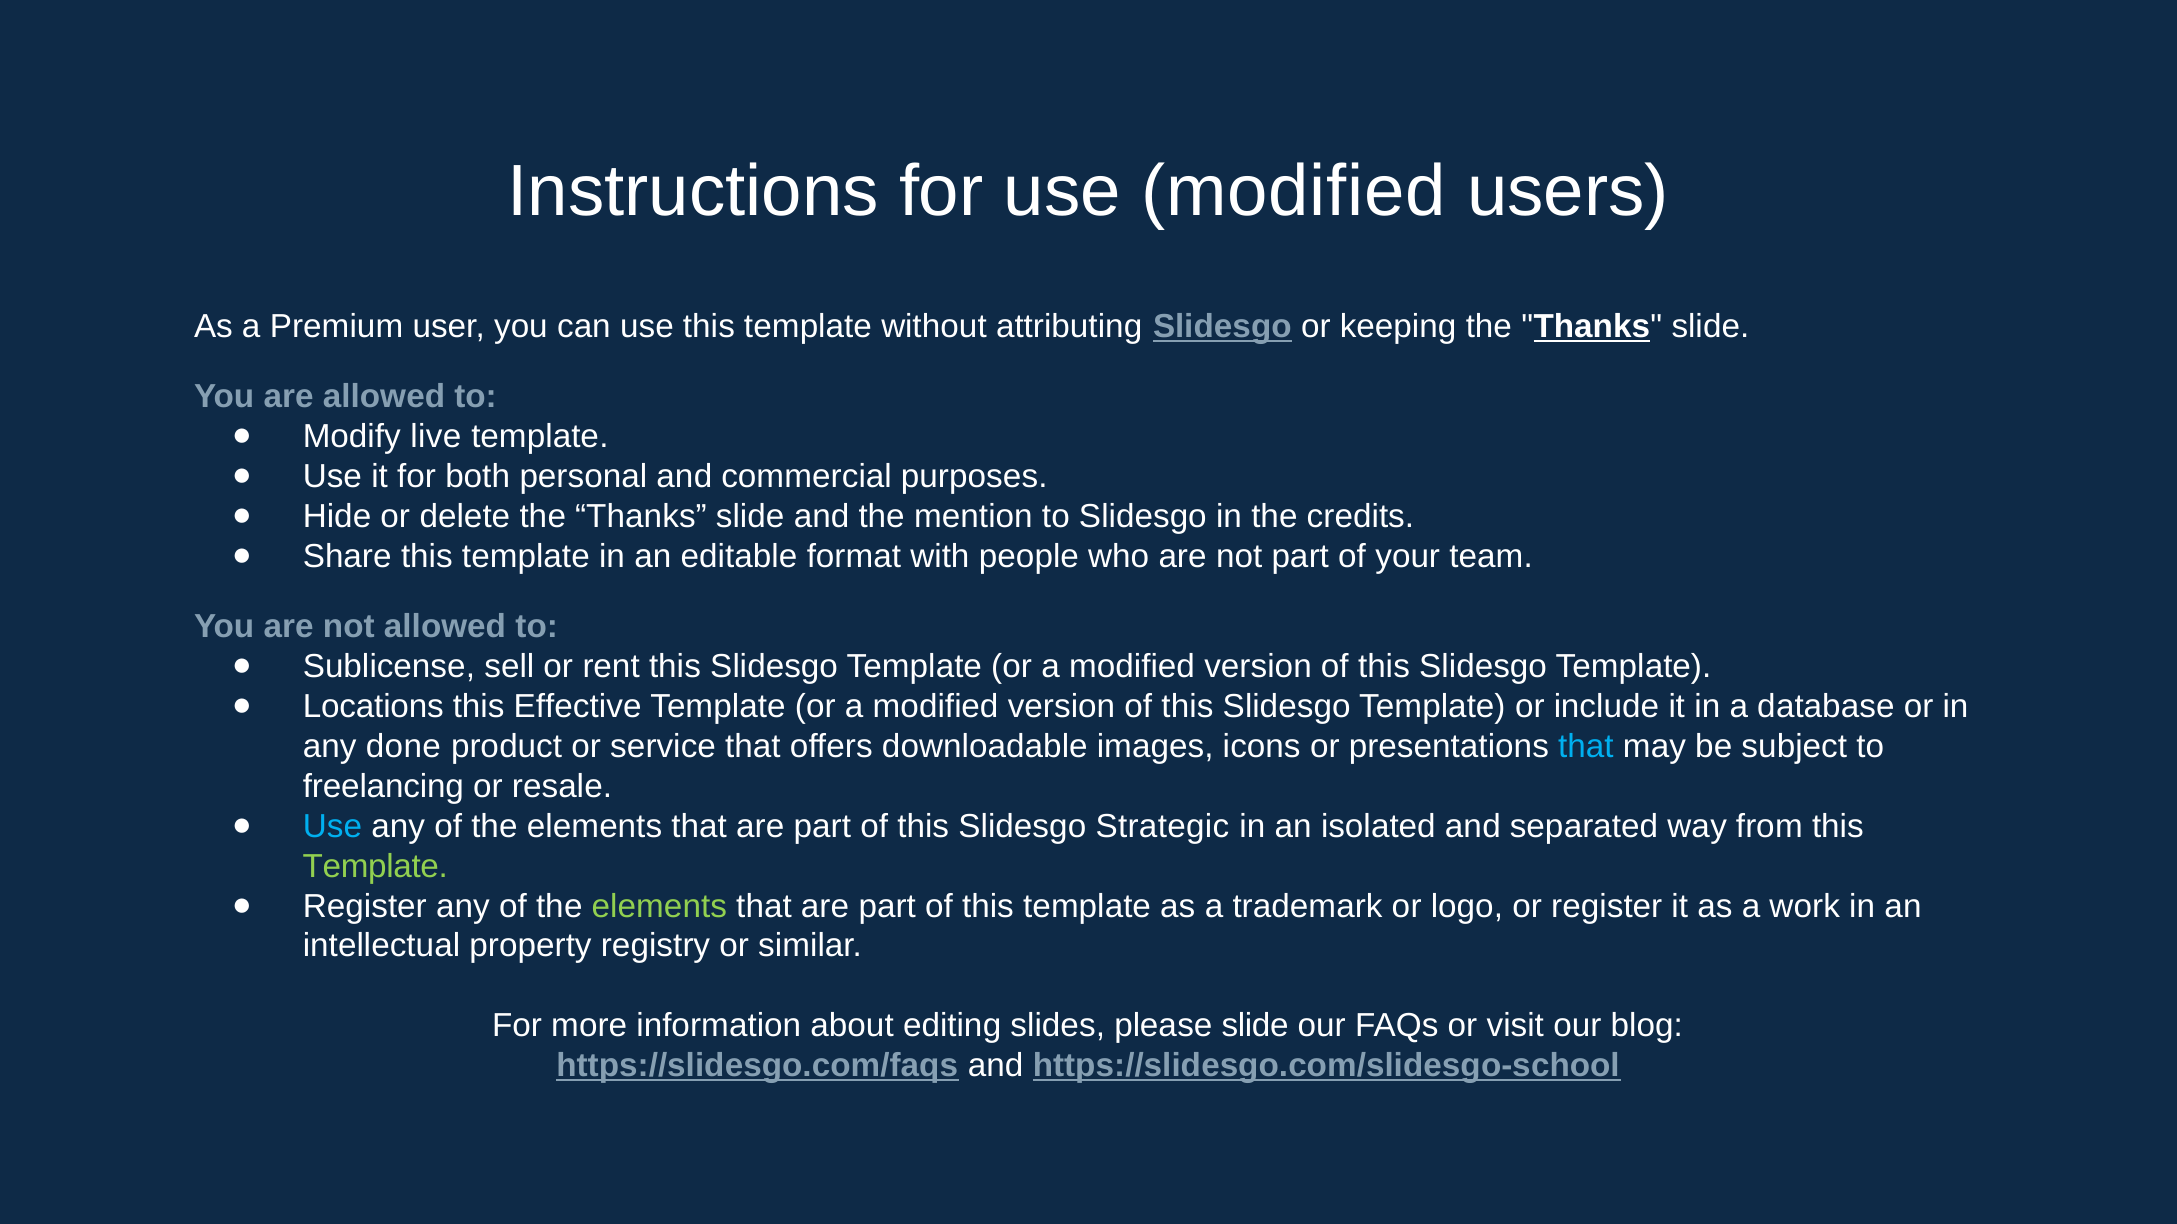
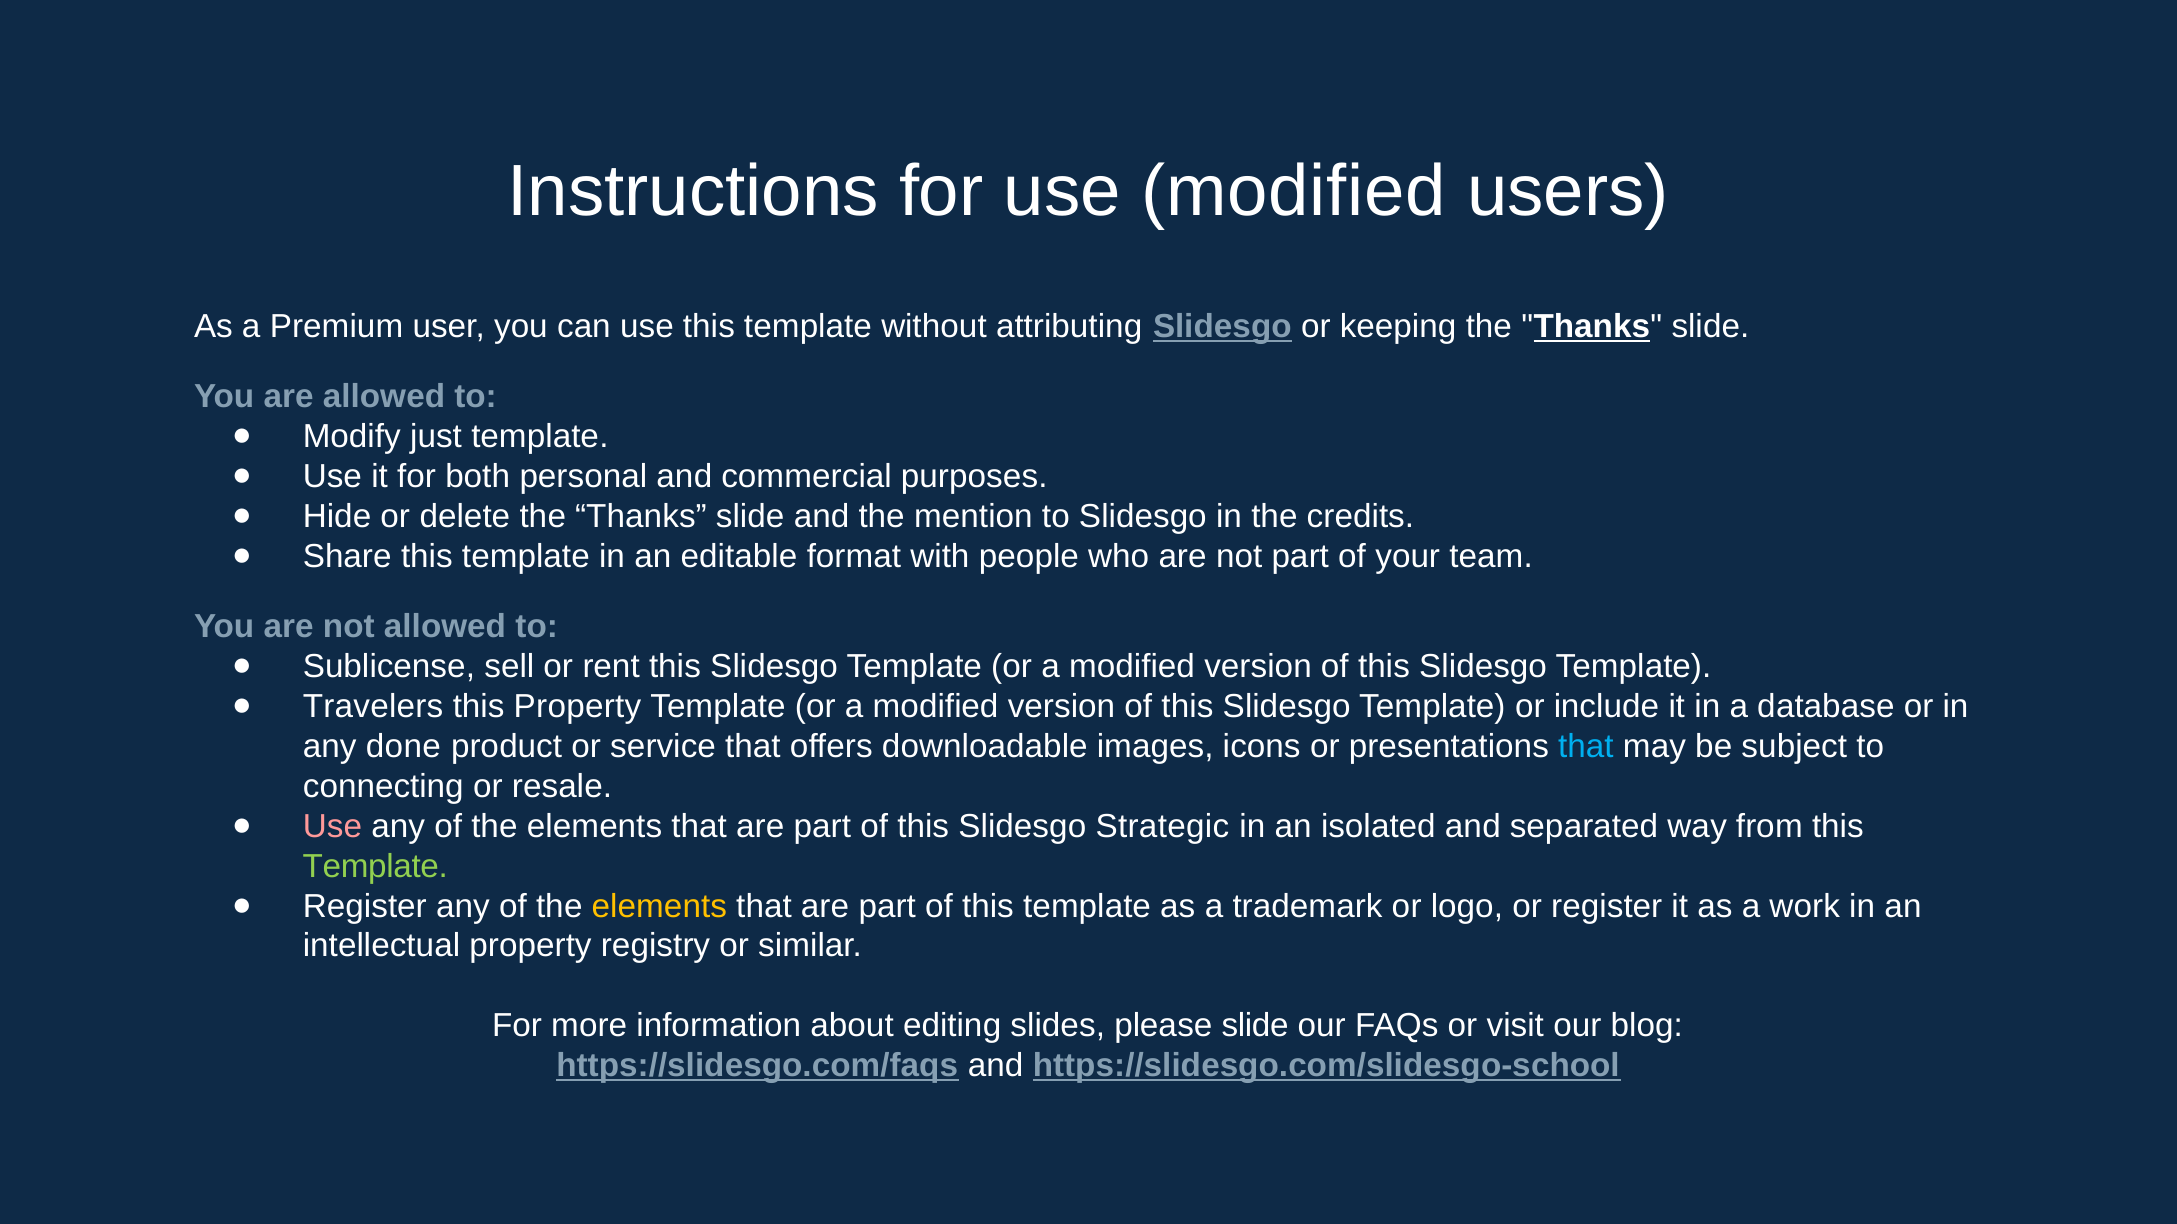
live: live -> just
Locations: Locations -> Travelers
this Effective: Effective -> Property
freelancing: freelancing -> connecting
Use at (332, 827) colour: light blue -> pink
elements at (659, 907) colour: light green -> yellow
